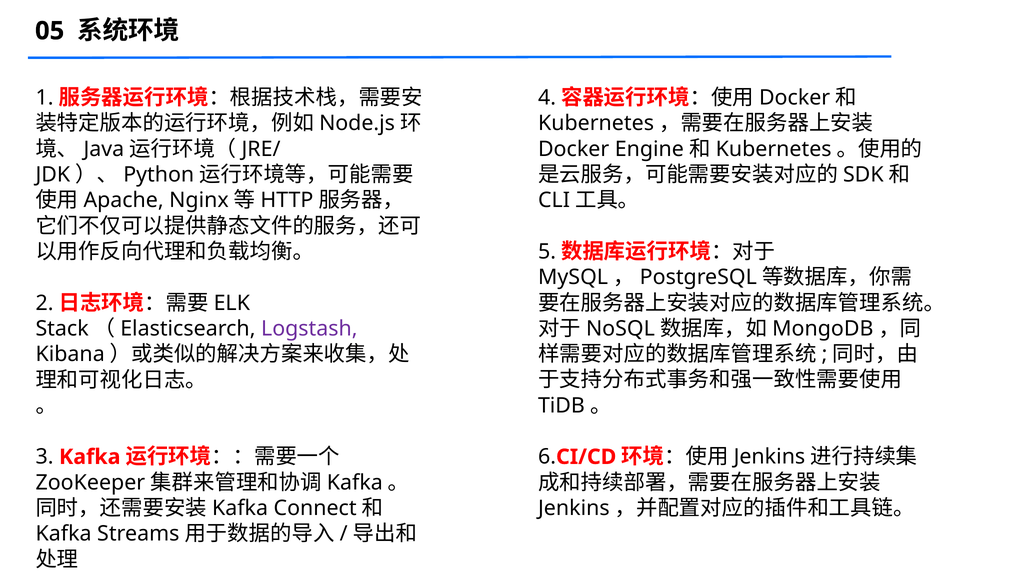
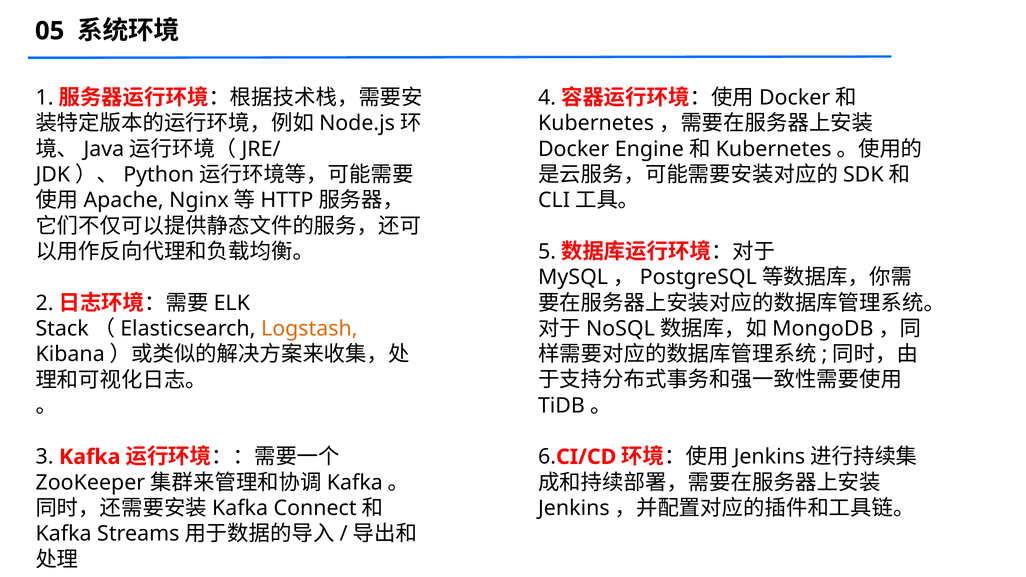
Logstash colour: purple -> orange
